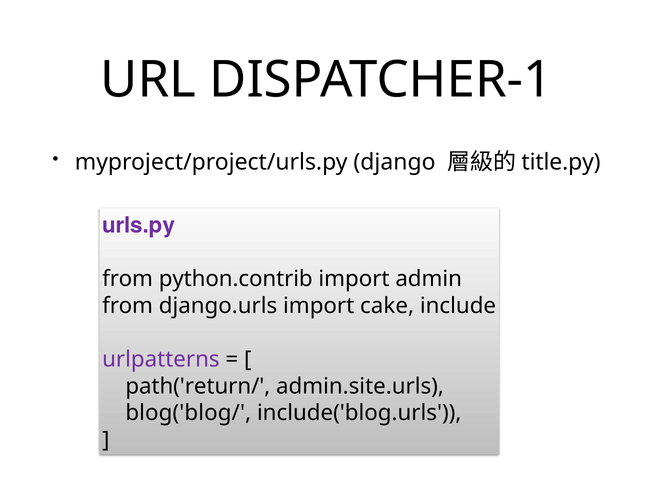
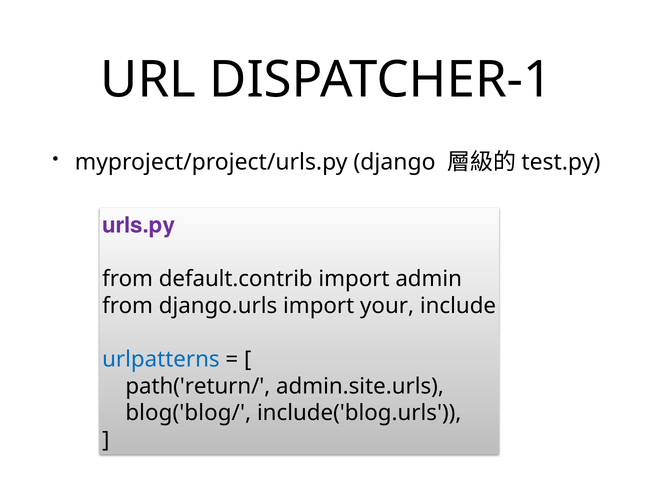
title.py: title.py -> test.py
python.contrib: python.contrib -> default.contrib
cake: cake -> your
urlpatterns colour: purple -> blue
